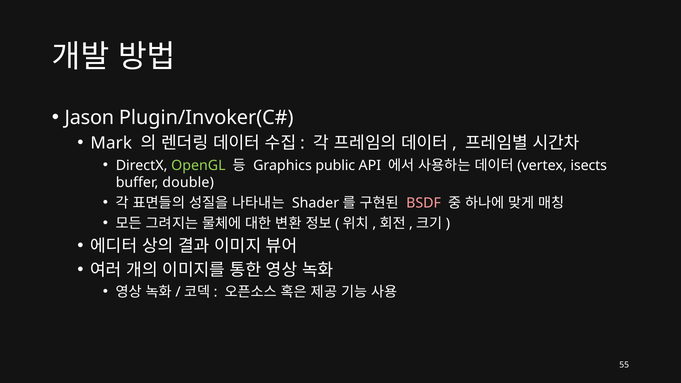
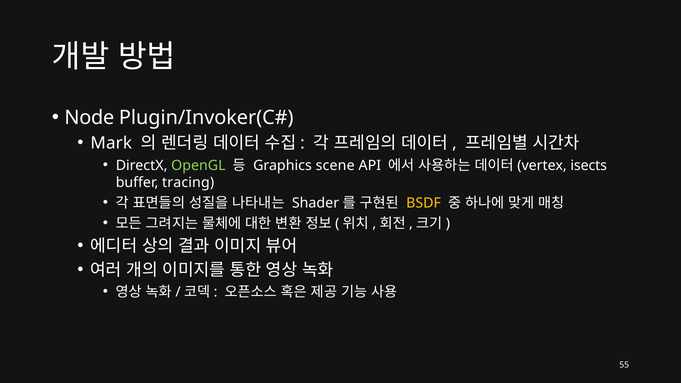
Jason: Jason -> Node
public: public -> scene
double: double -> tracing
BSDF colour: pink -> yellow
